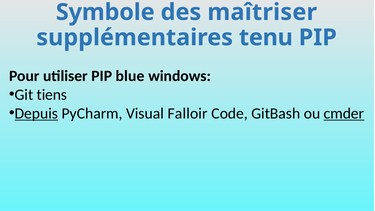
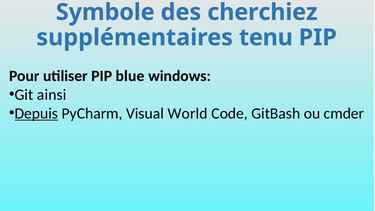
maîtriser: maîtriser -> cherchiez
tiens: tiens -> ainsi
Falloir: Falloir -> World
cmder underline: present -> none
